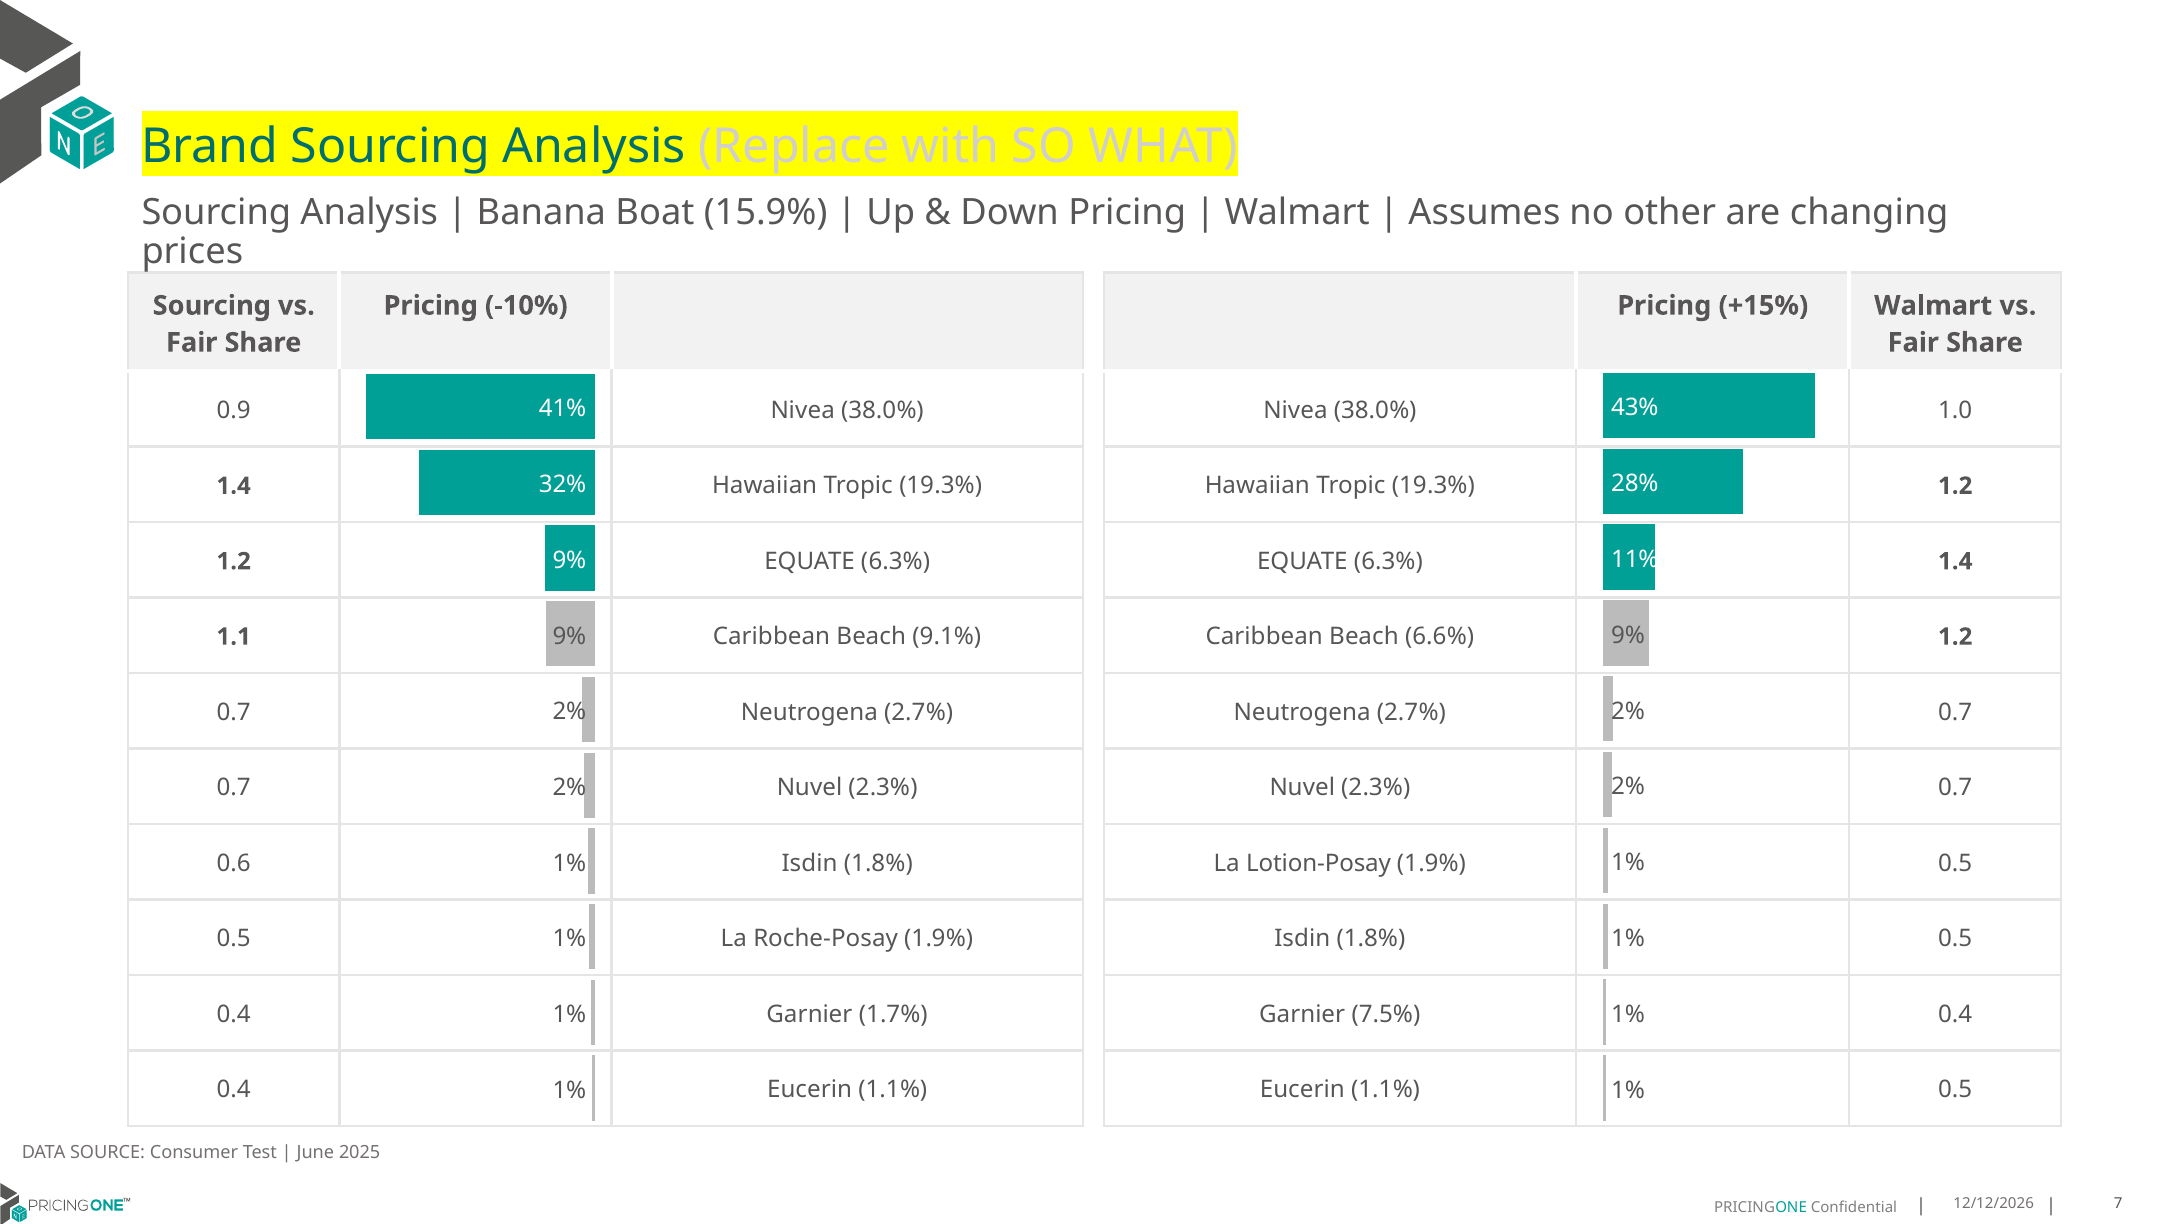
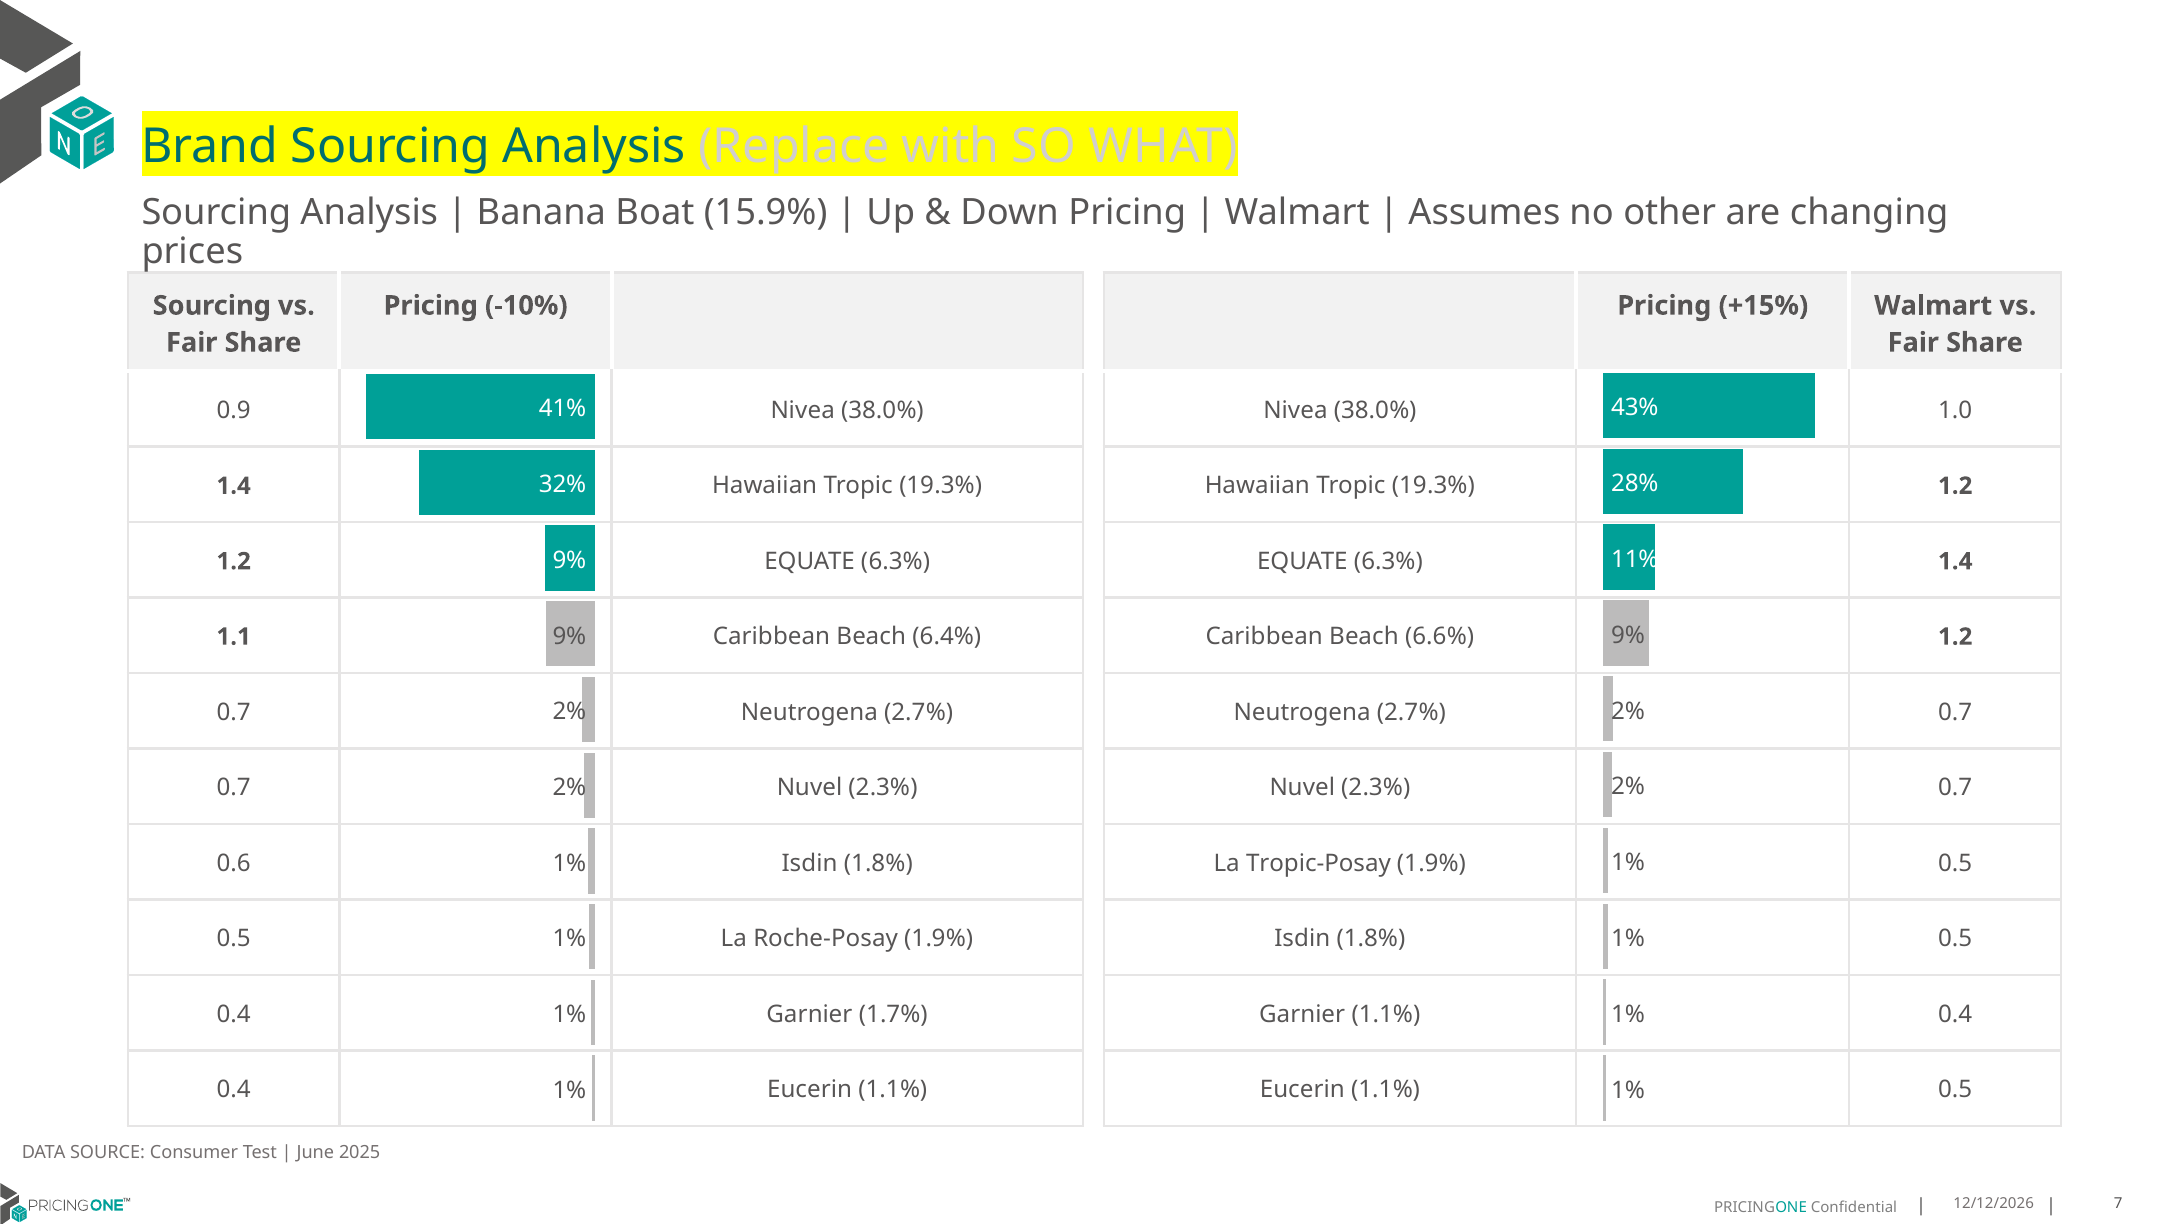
9.1%: 9.1% -> 6.4%
Lotion-Posay: Lotion-Posay -> Tropic-Posay
Garnier 7.5%: 7.5% -> 1.1%
